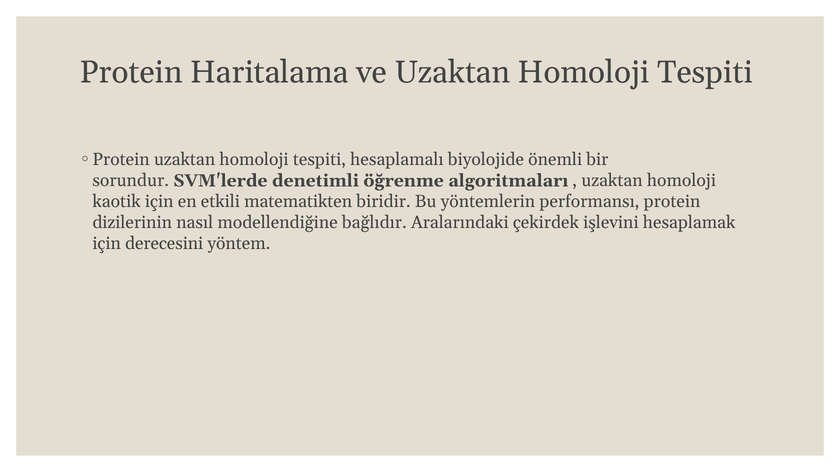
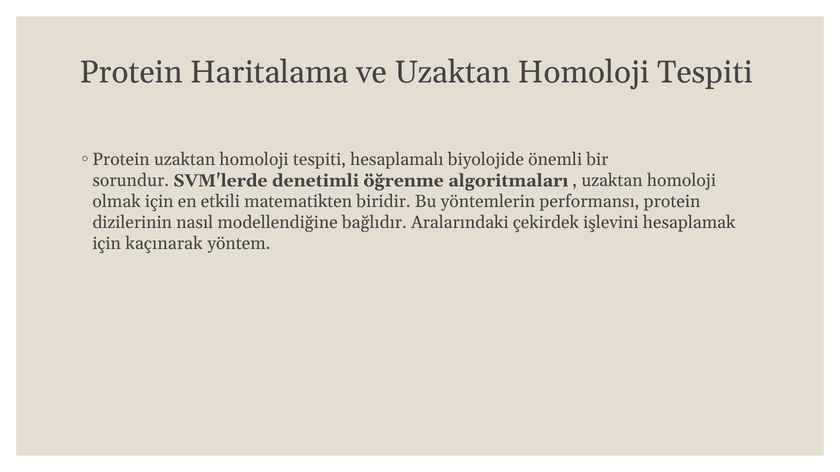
kaotik: kaotik -> olmak
derecesini: derecesini -> kaçınarak
